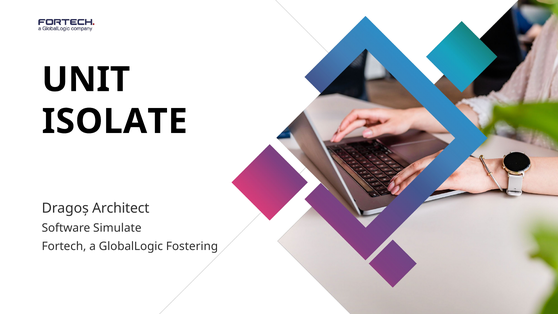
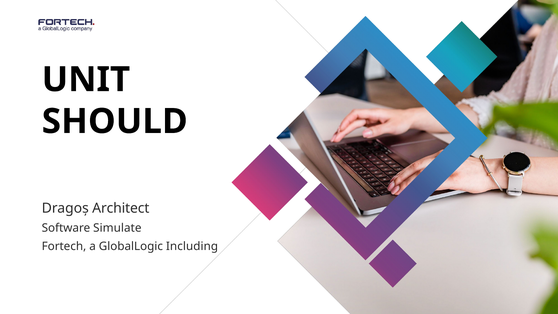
ISOLATE: ISOLATE -> SHOULD
Fostering: Fostering -> Including
